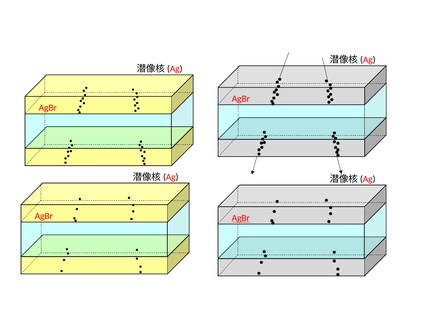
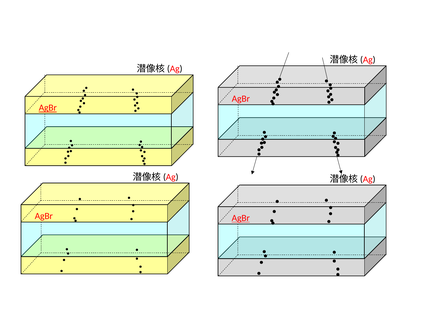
AgBr at (48, 108) underline: none -> present
